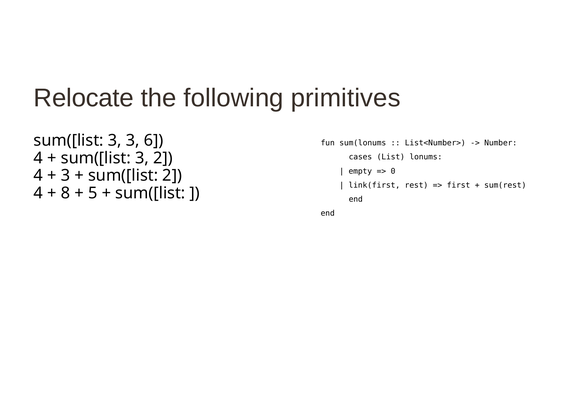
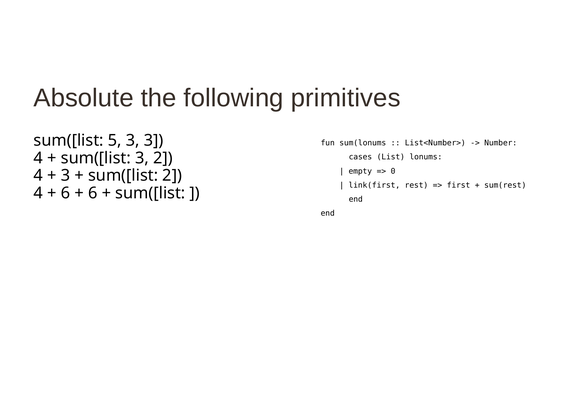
Relocate: Relocate -> Absolute
3 at (115, 141): 3 -> 5
3 6: 6 -> 3
8 at (66, 194): 8 -> 6
5 at (93, 194): 5 -> 6
